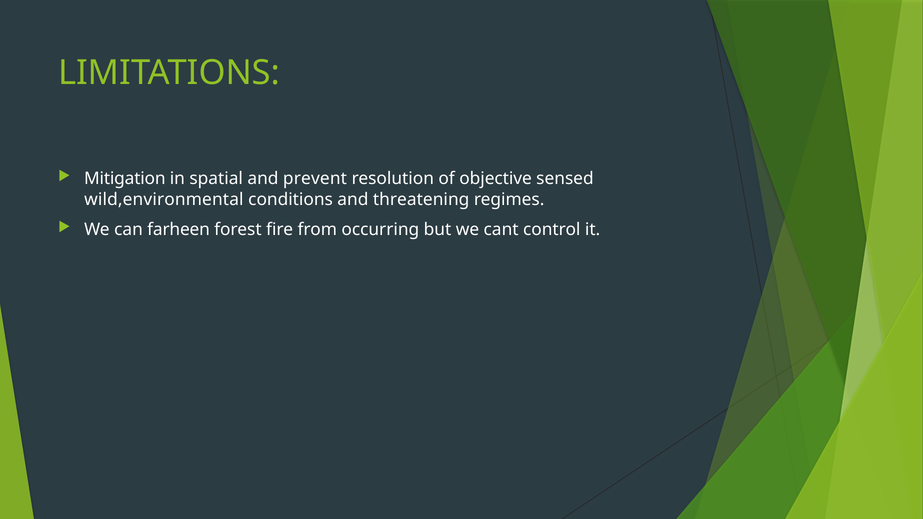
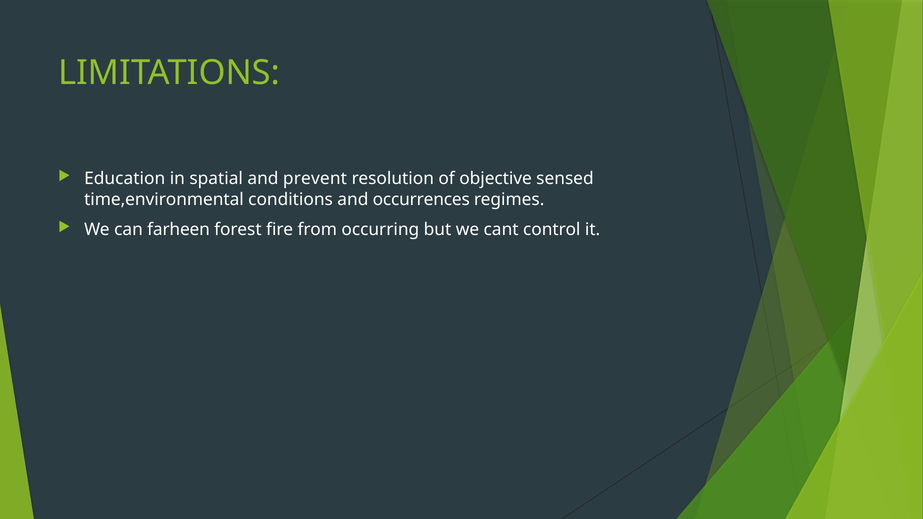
Mitigation: Mitigation -> Education
wild,environmental: wild,environmental -> time,environmental
threatening: threatening -> occurrences
